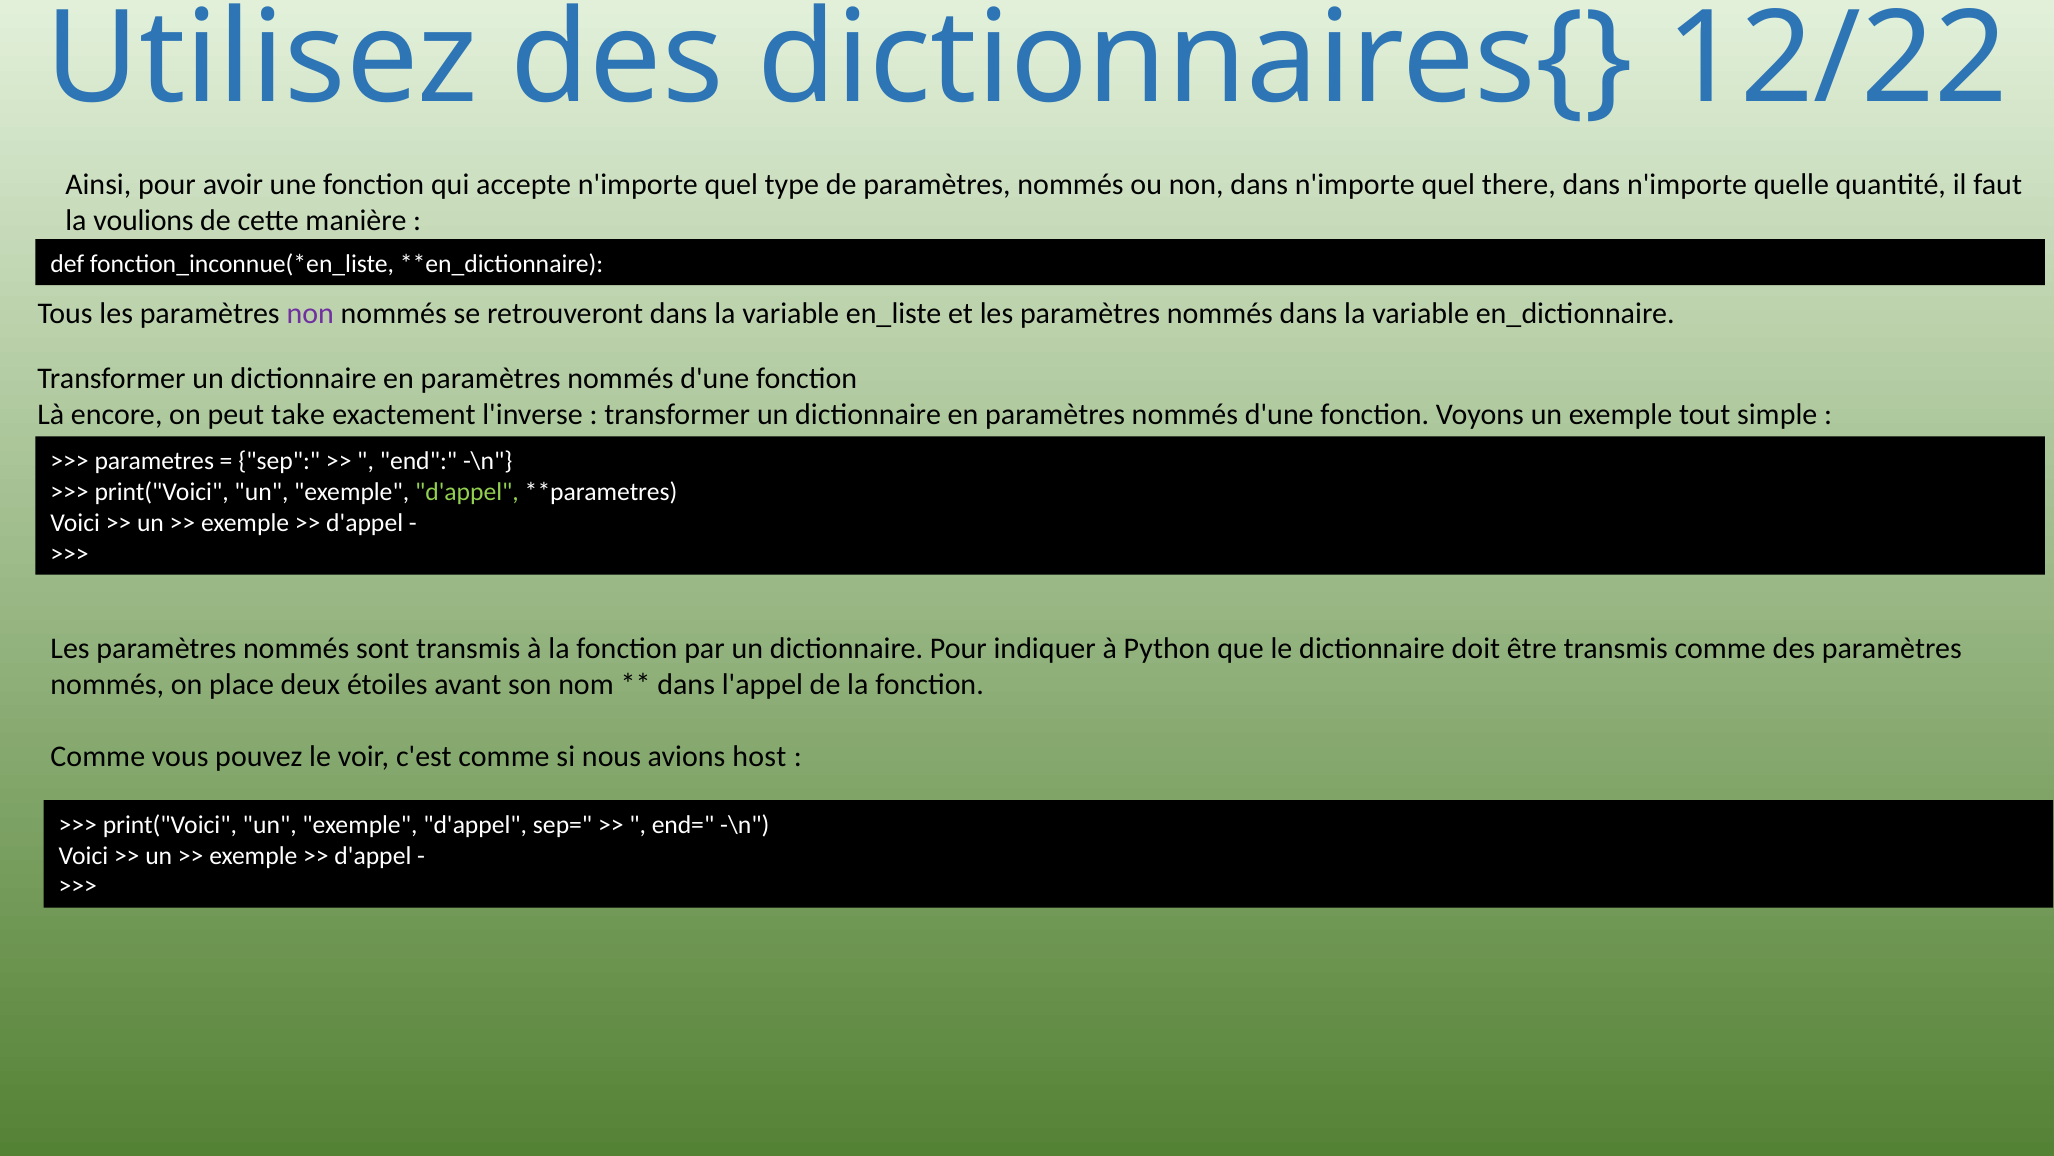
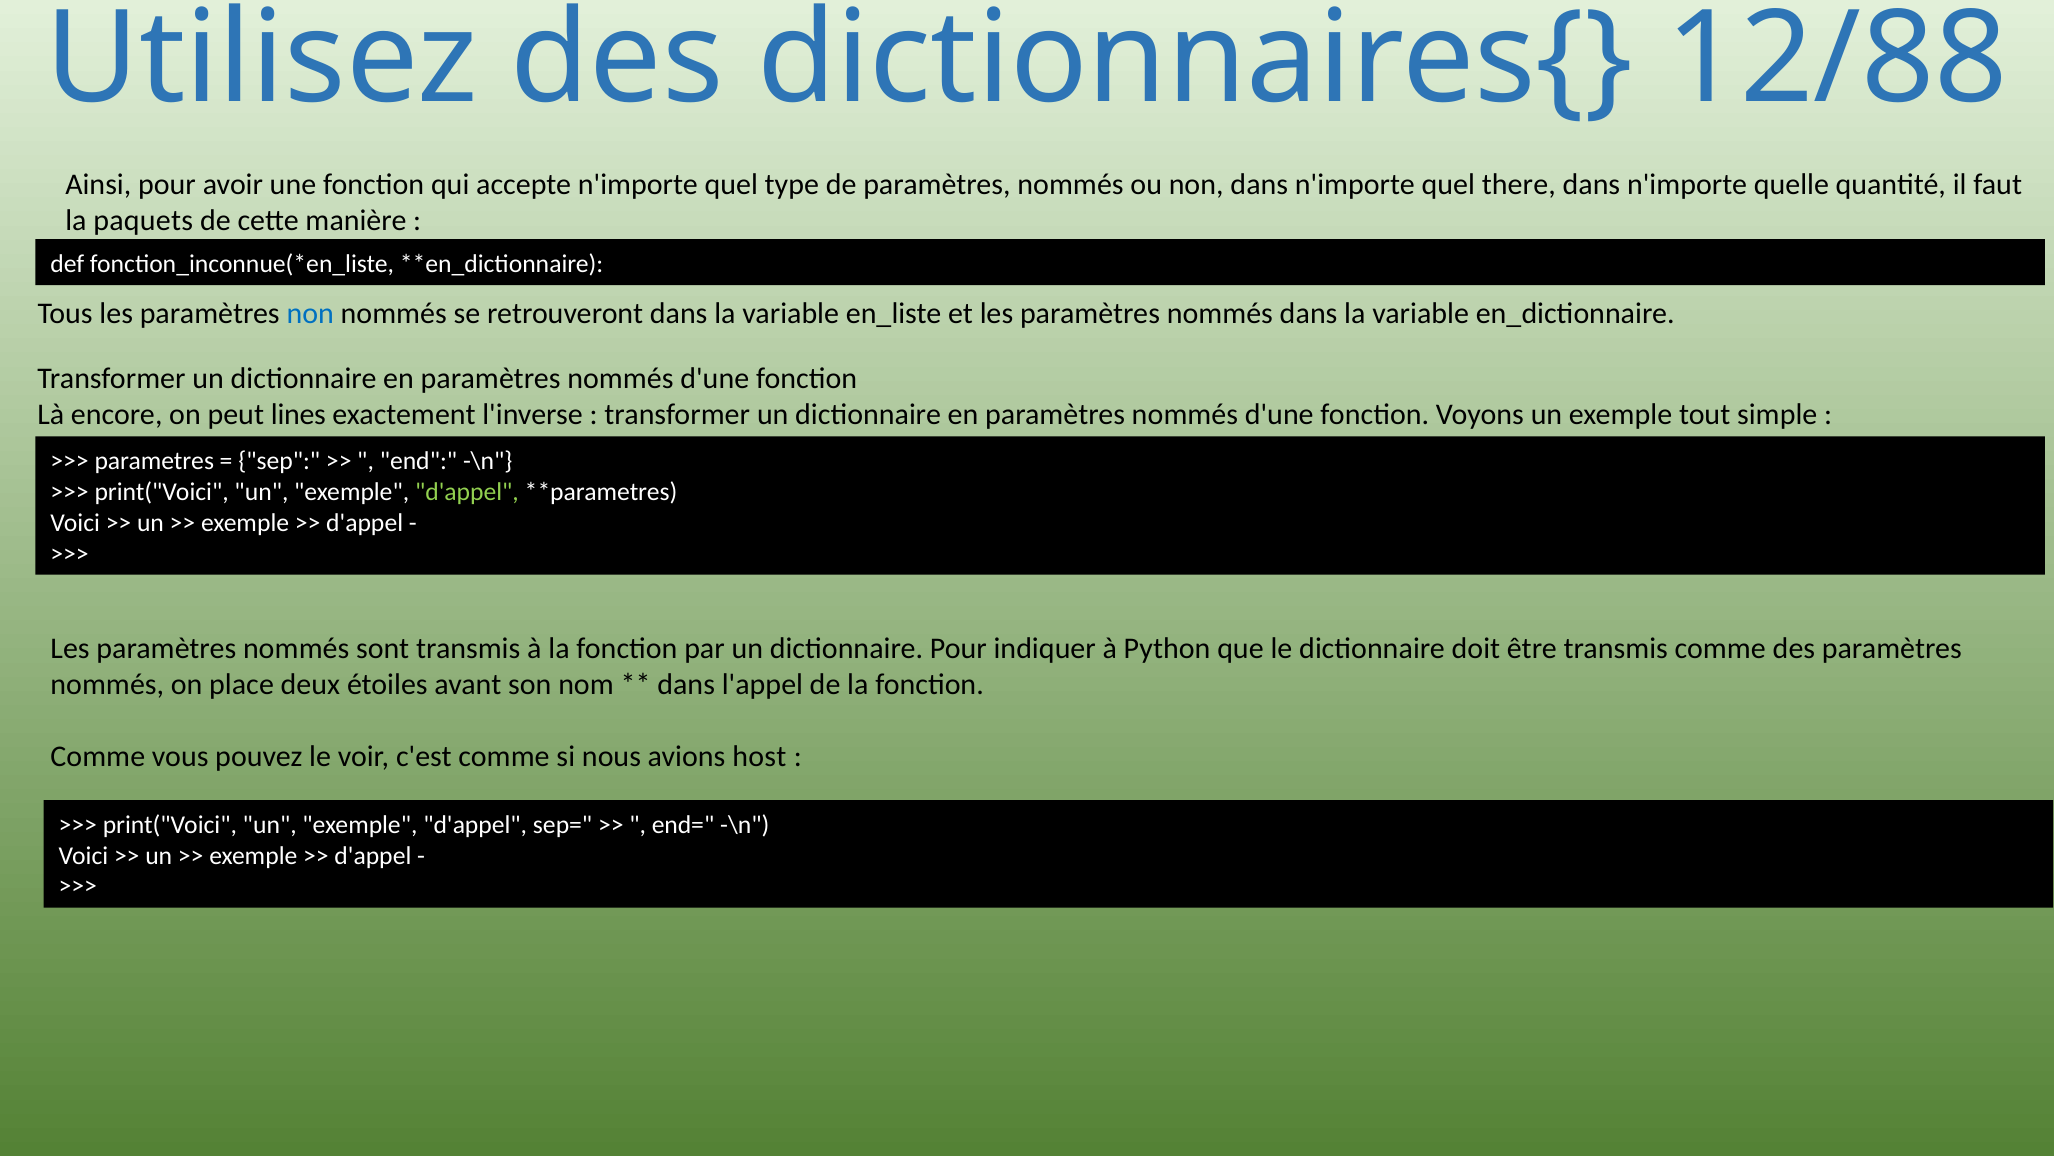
12/22: 12/22 -> 12/88
voulions: voulions -> paquets
non at (310, 314) colour: purple -> blue
take: take -> lines
